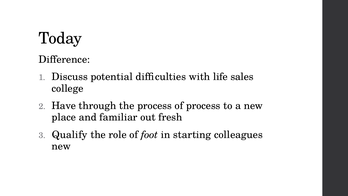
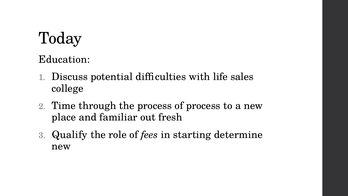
Difference: Difference -> Education
Have: Have -> Time
foot: foot -> fees
colleagues: colleagues -> determine
